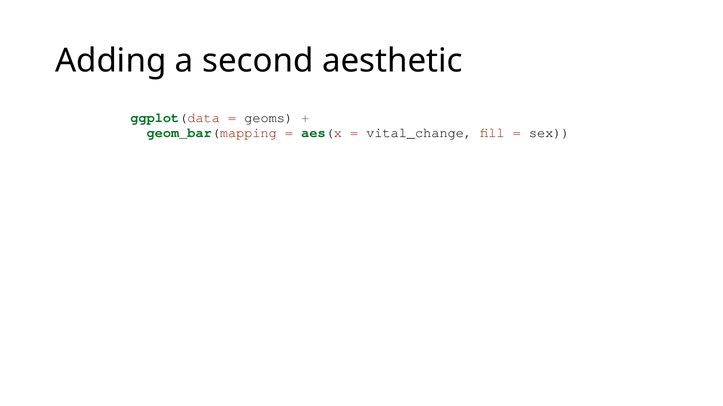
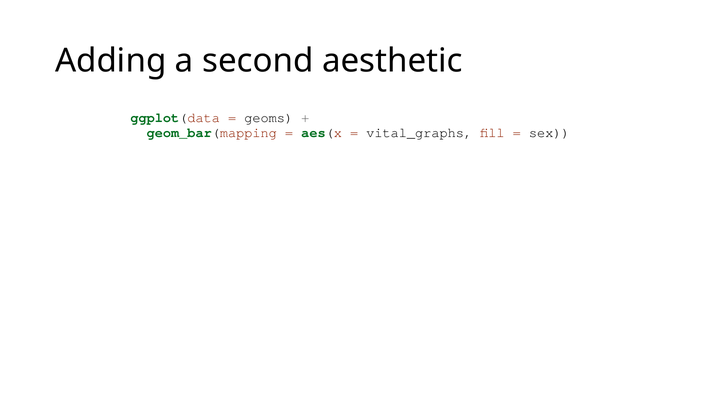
vital_change: vital_change -> vital_graphs
